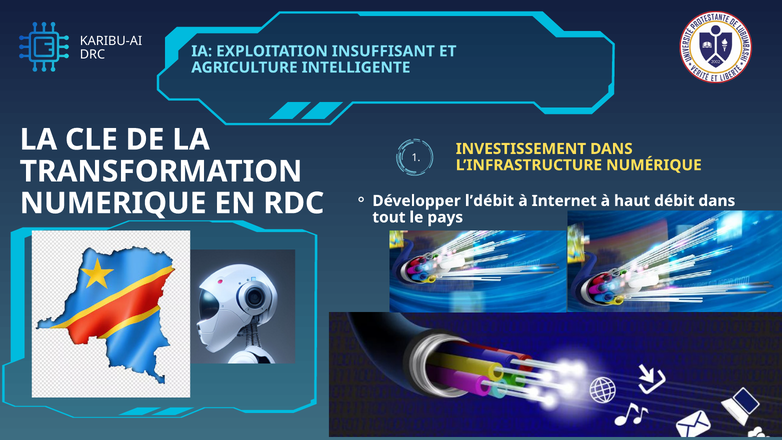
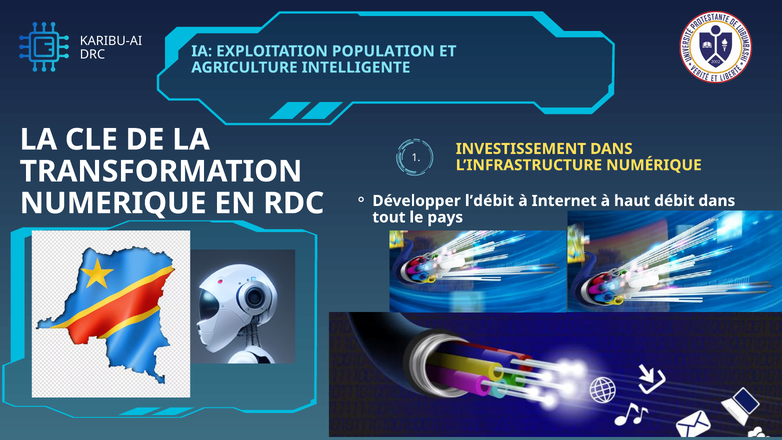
INSUFFISANT: INSUFFISANT -> POPULATION
